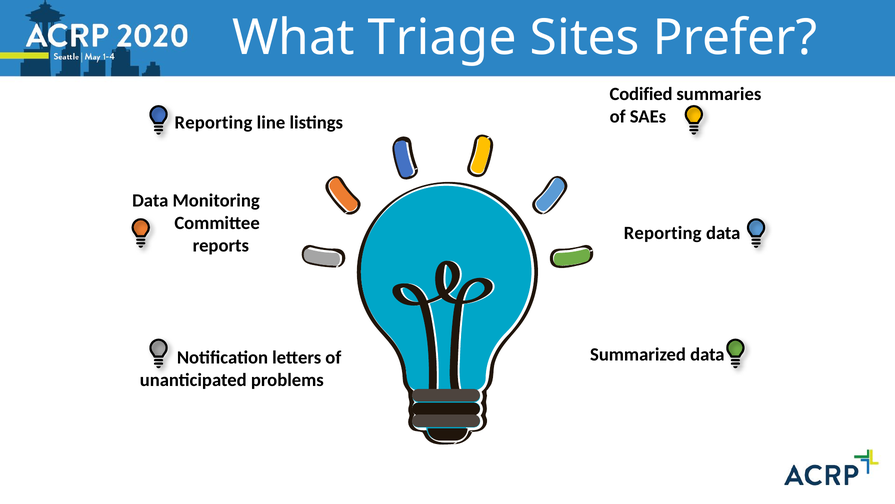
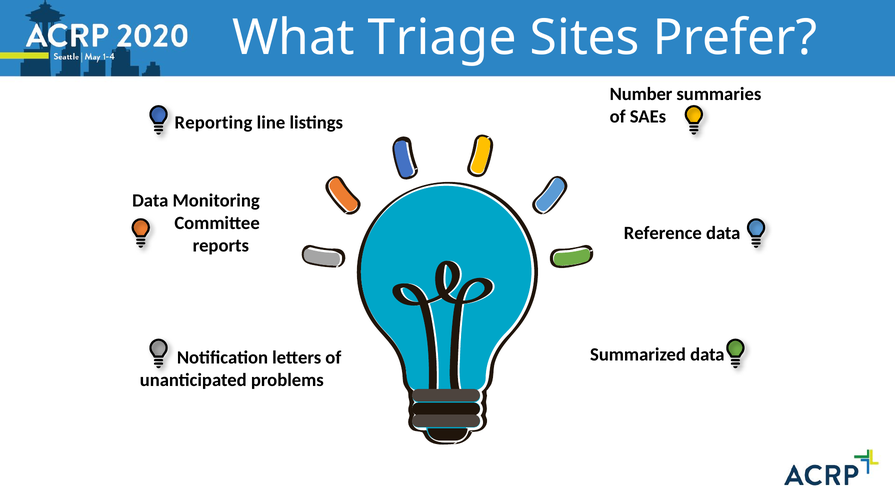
Codified: Codified -> Number
Reporting at (663, 233): Reporting -> Reference
